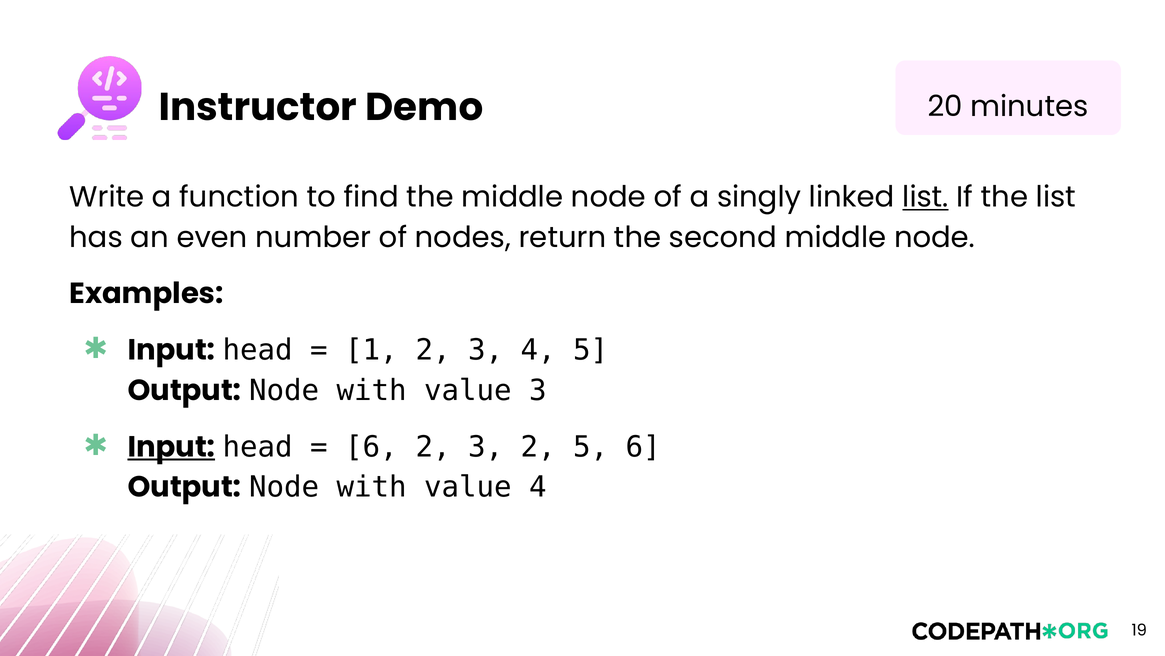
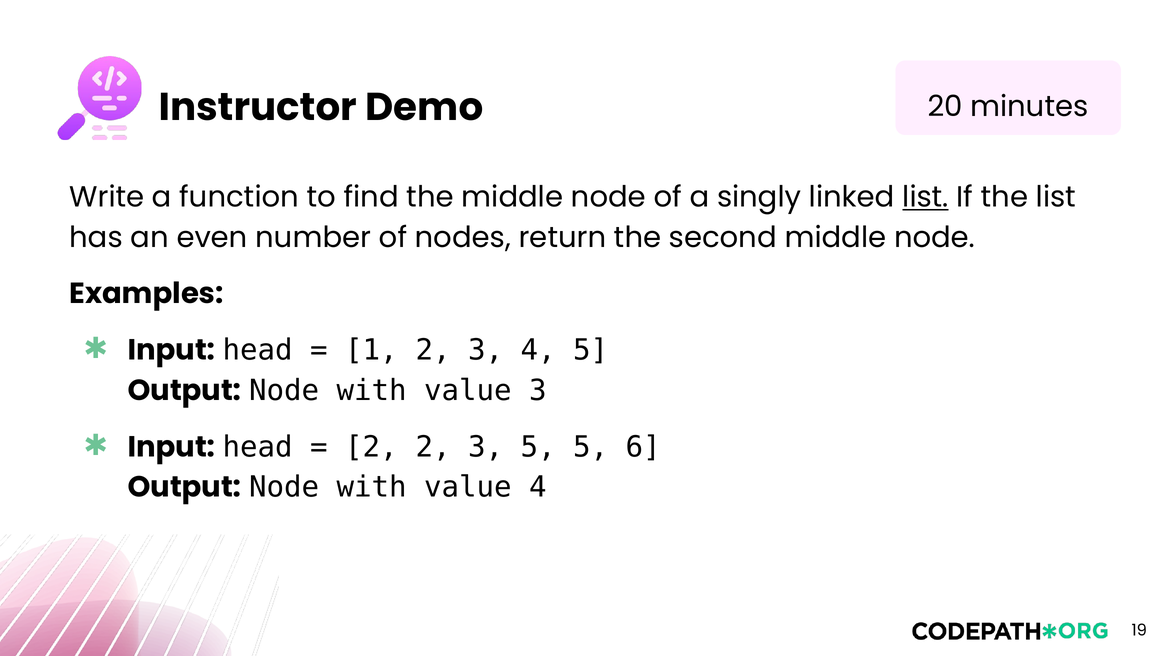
Input at (171, 446) underline: present -> none
6 at (372, 446): 6 -> 2
3 2: 2 -> 5
